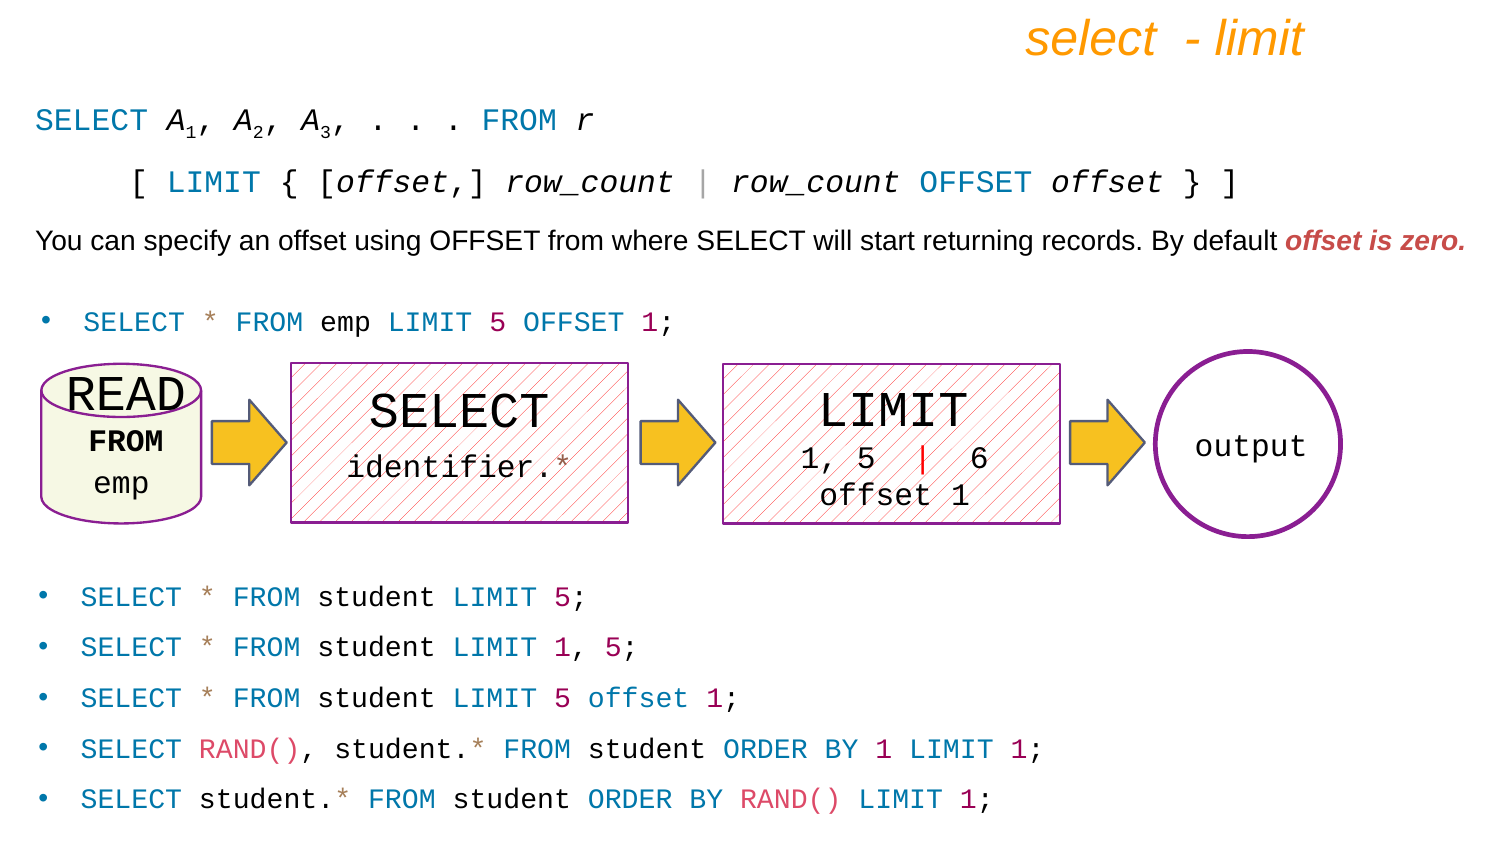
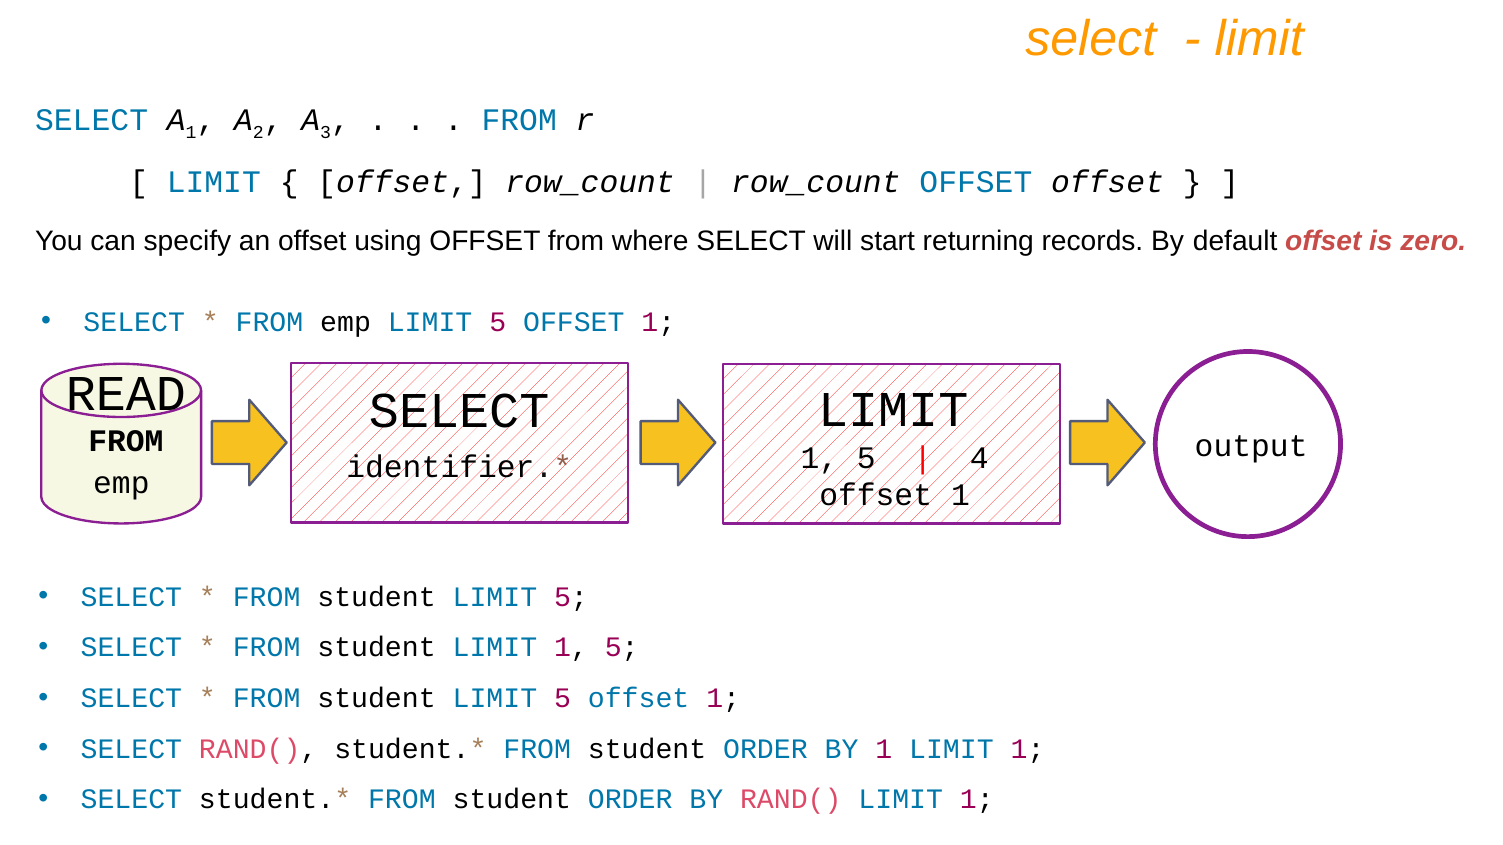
6: 6 -> 4
